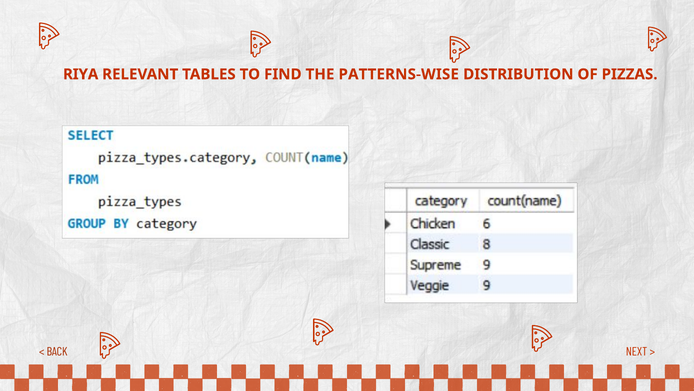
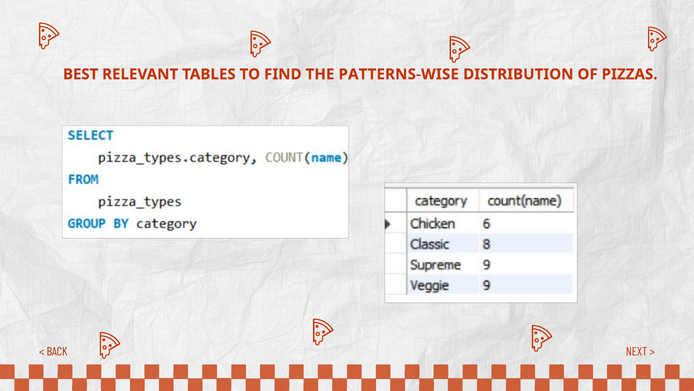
RIYA: RIYA -> BEST
